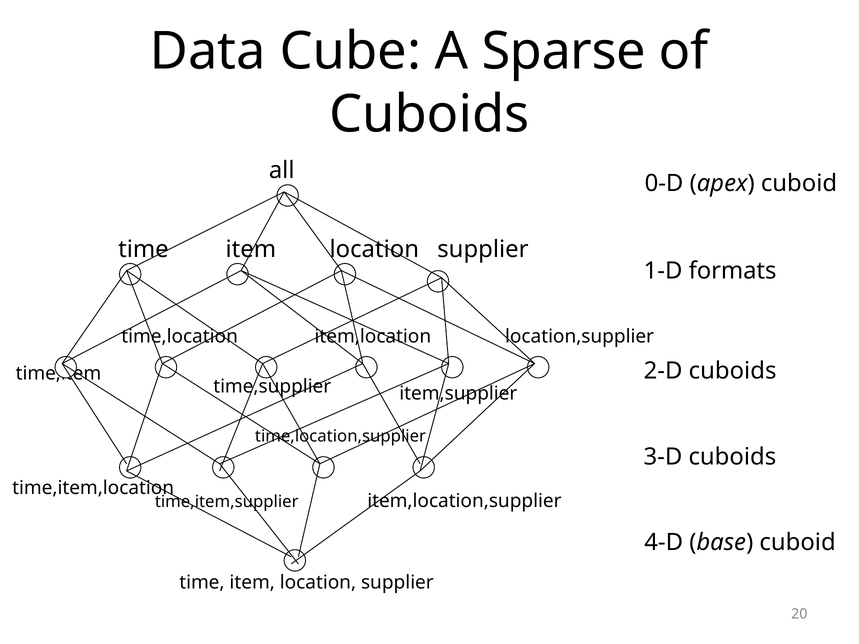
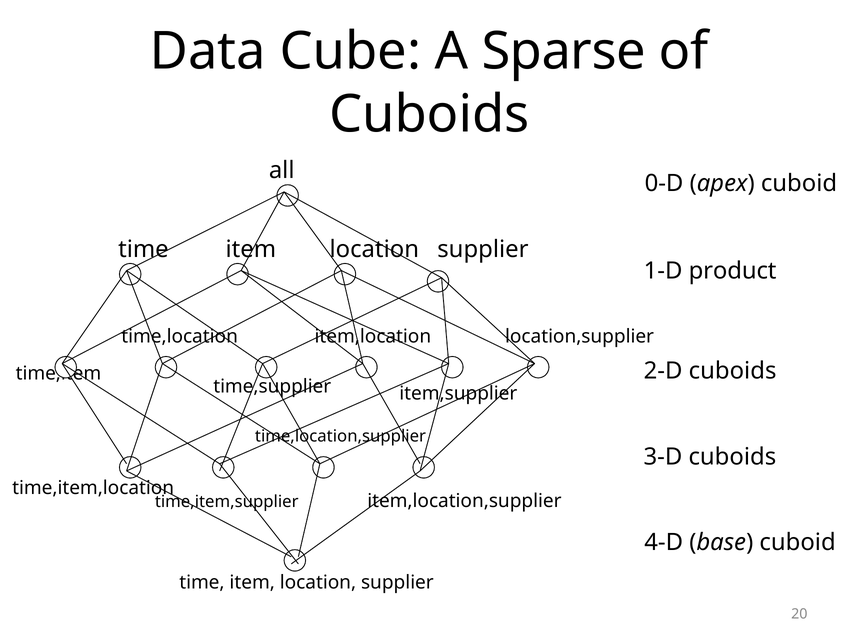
formats: formats -> product
